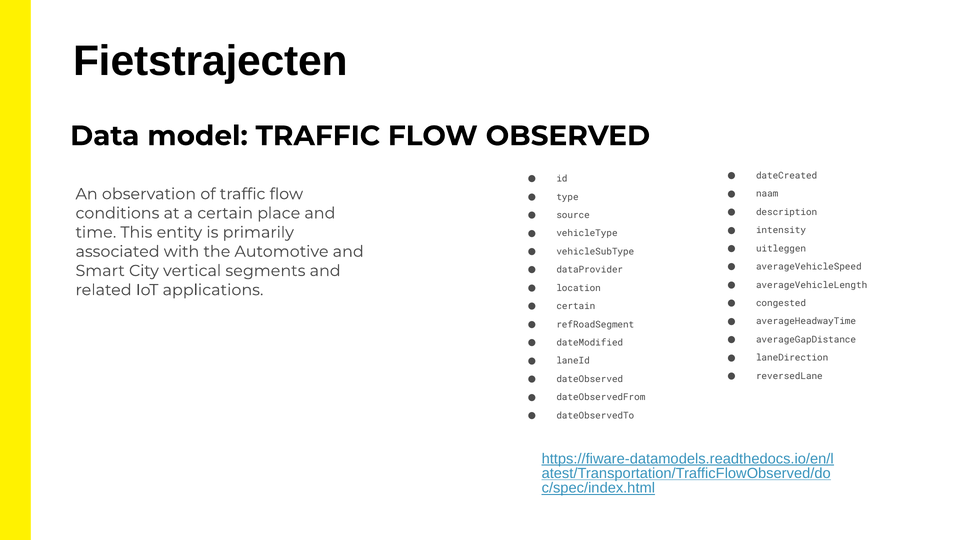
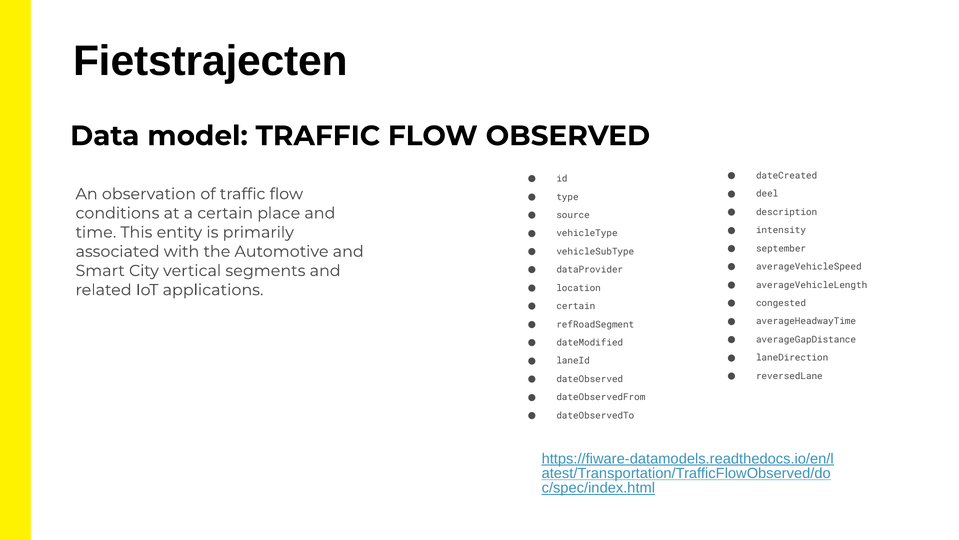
naam: naam -> deel
uitleggen: uitleggen -> september
